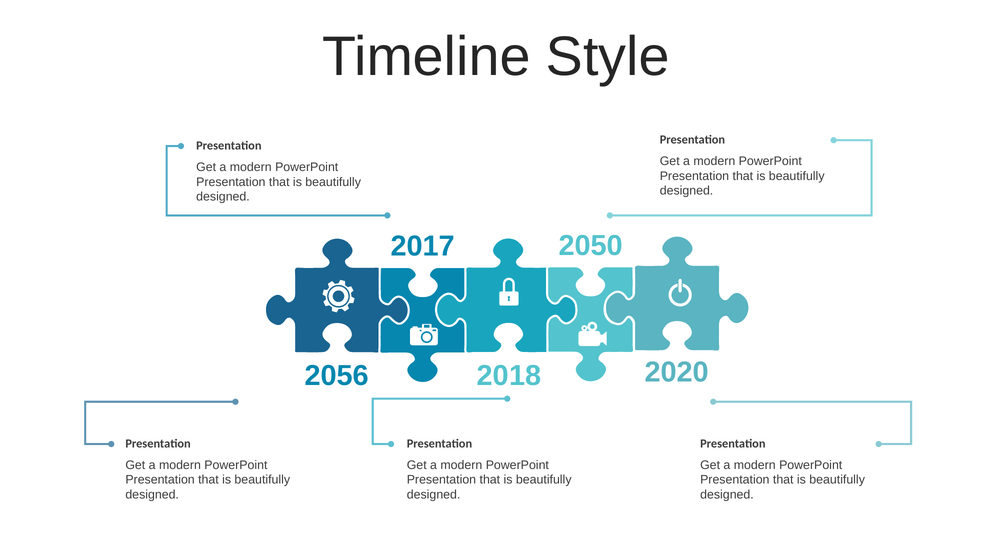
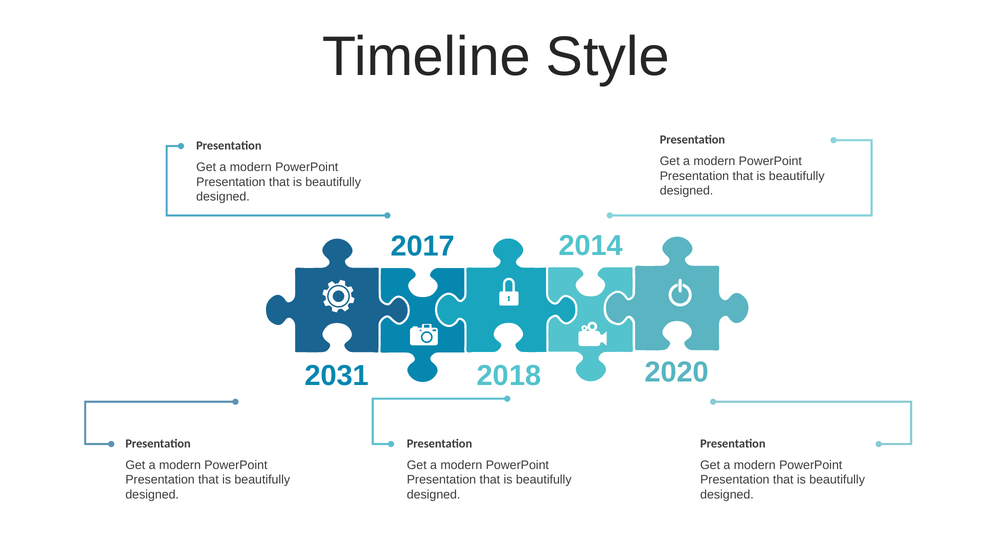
2050: 2050 -> 2014
2056: 2056 -> 2031
